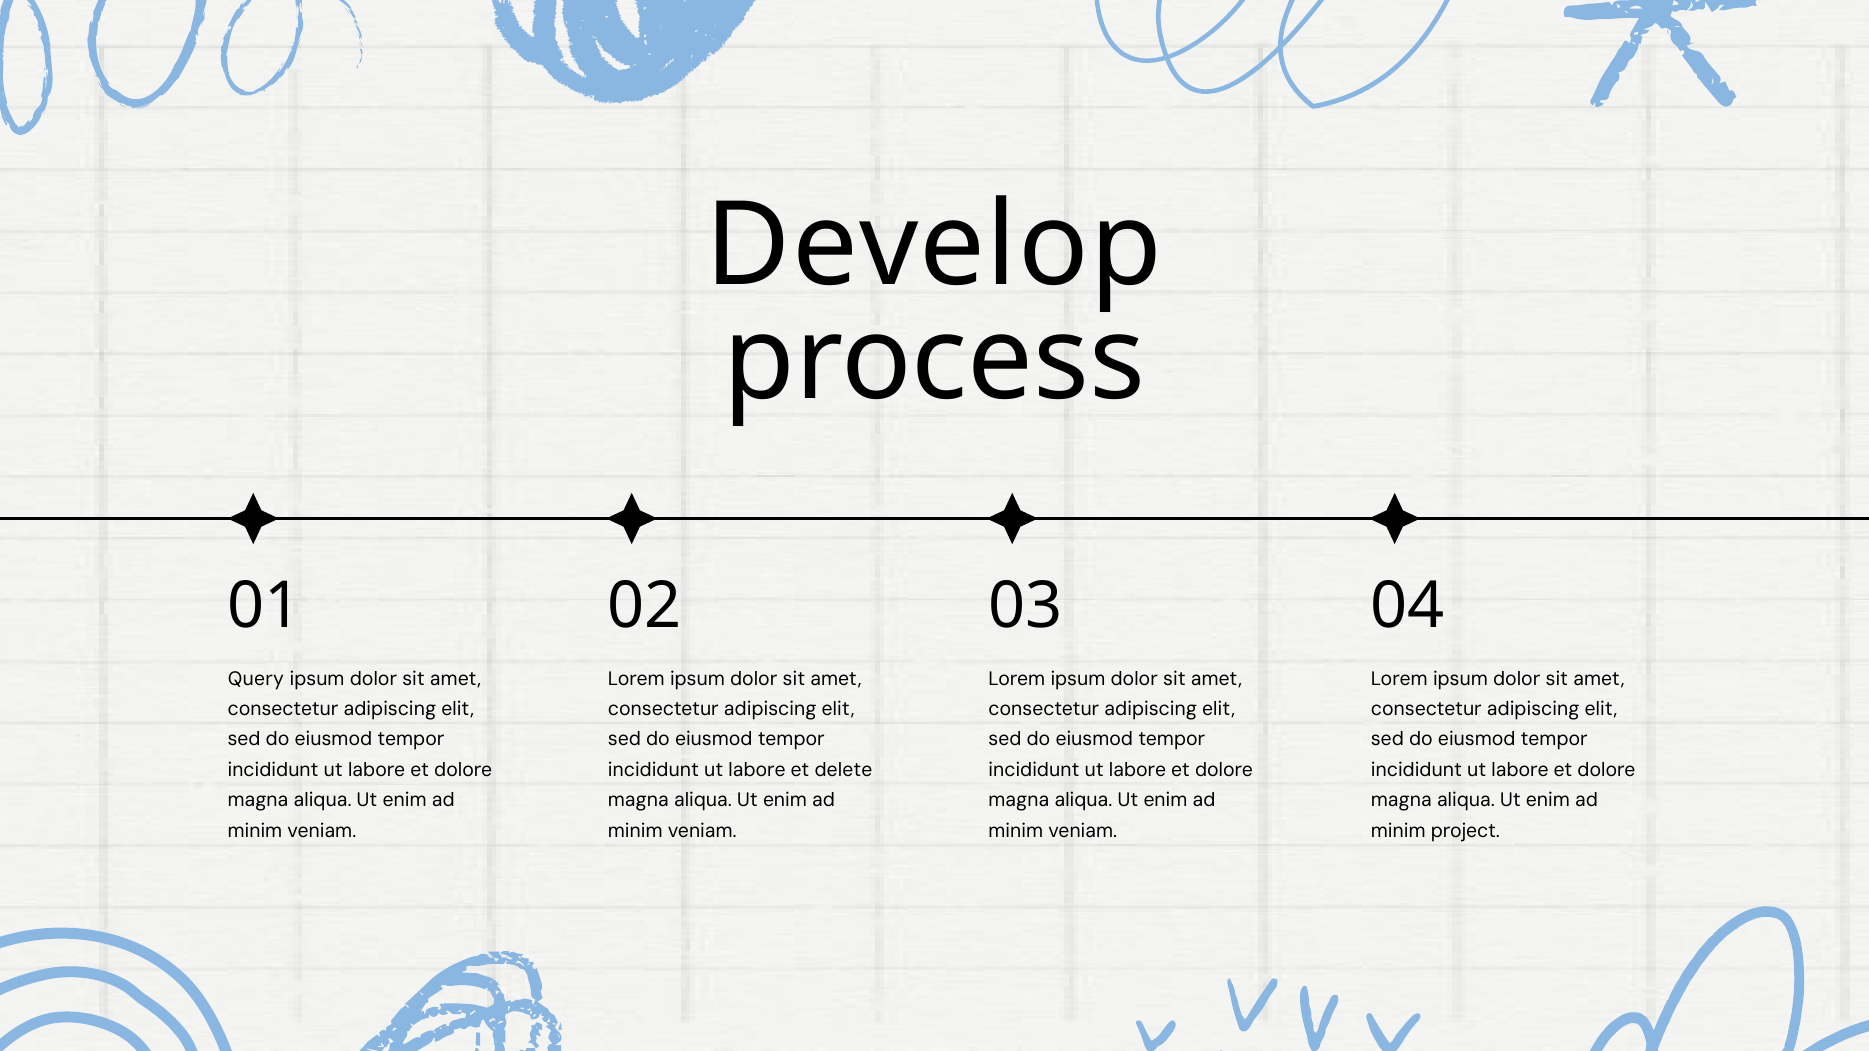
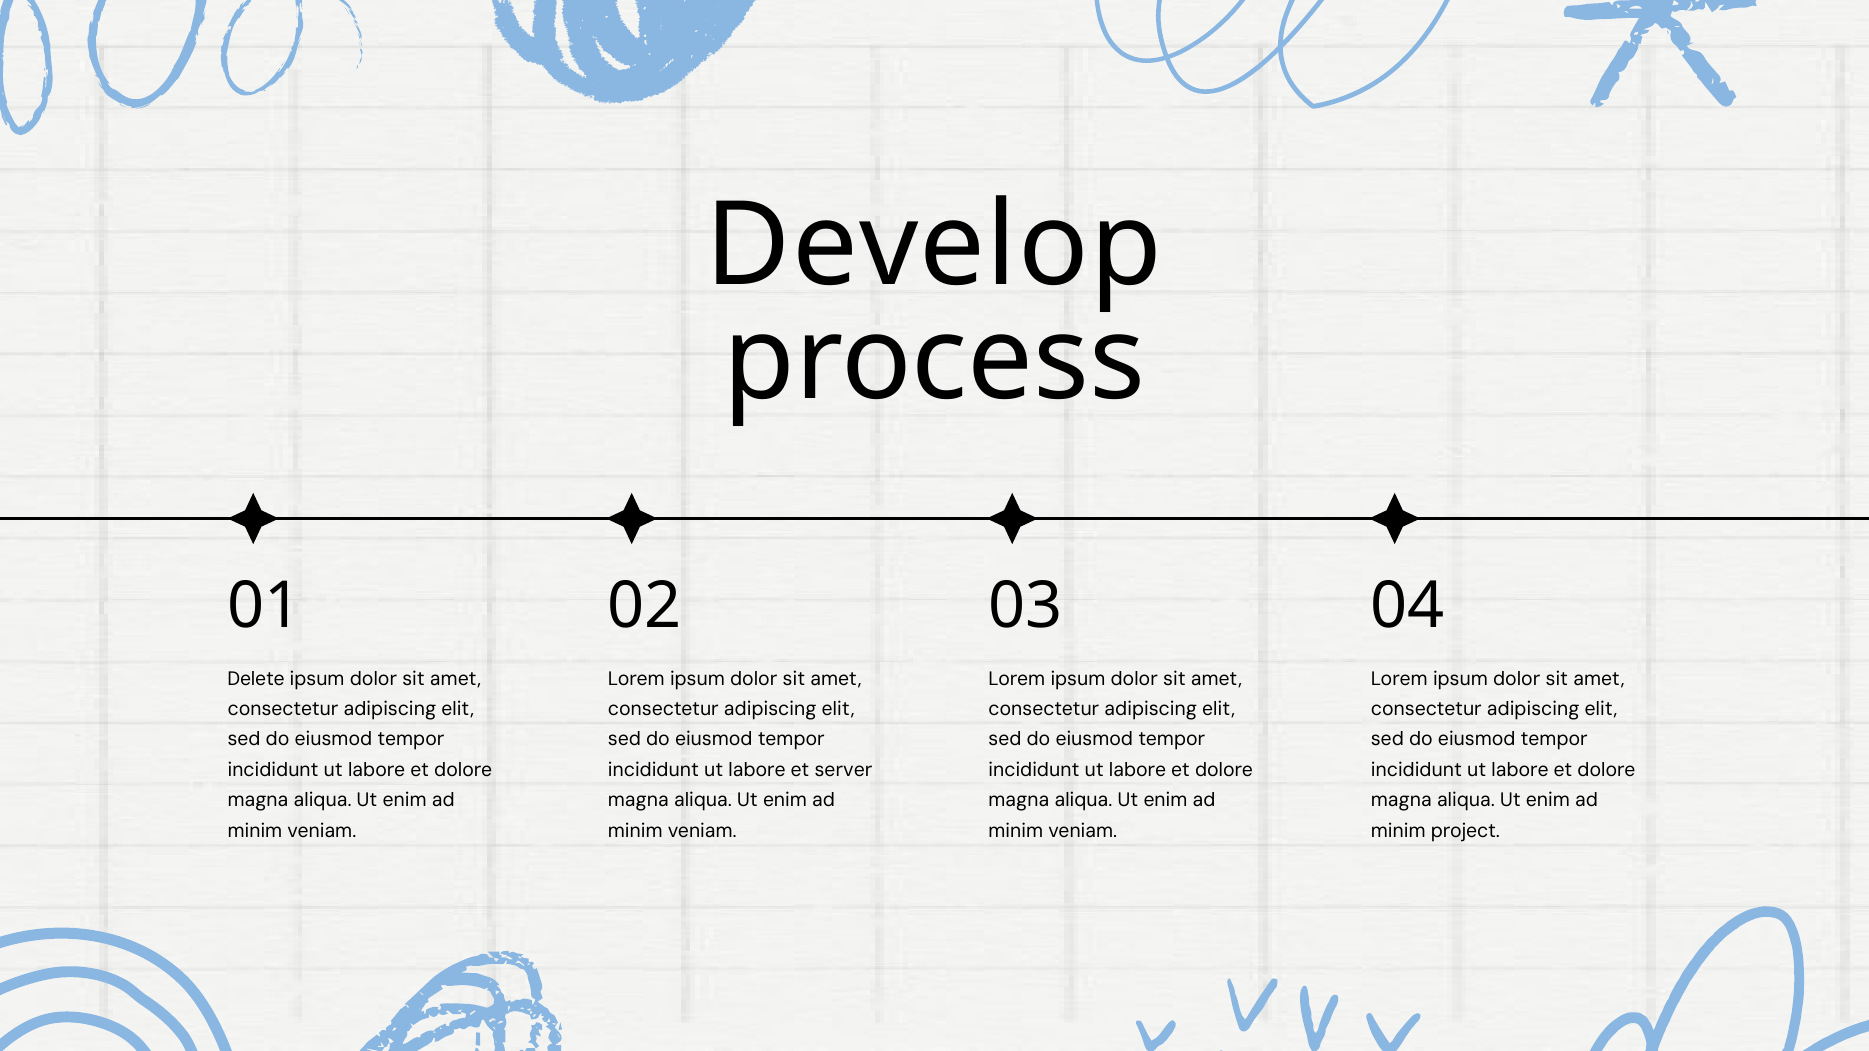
Query: Query -> Delete
delete: delete -> server
